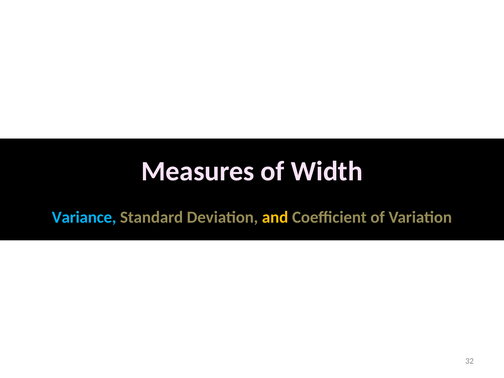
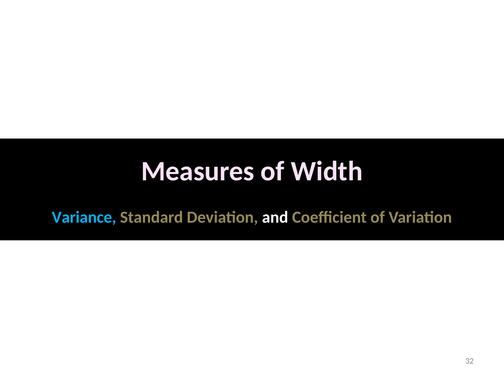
and colour: yellow -> white
